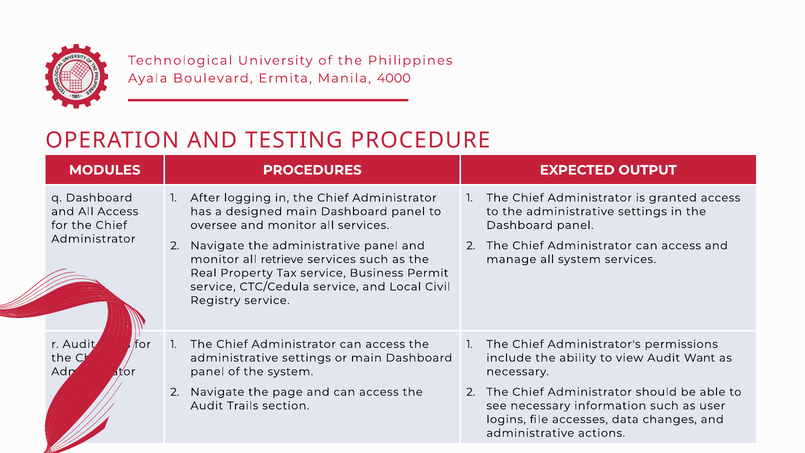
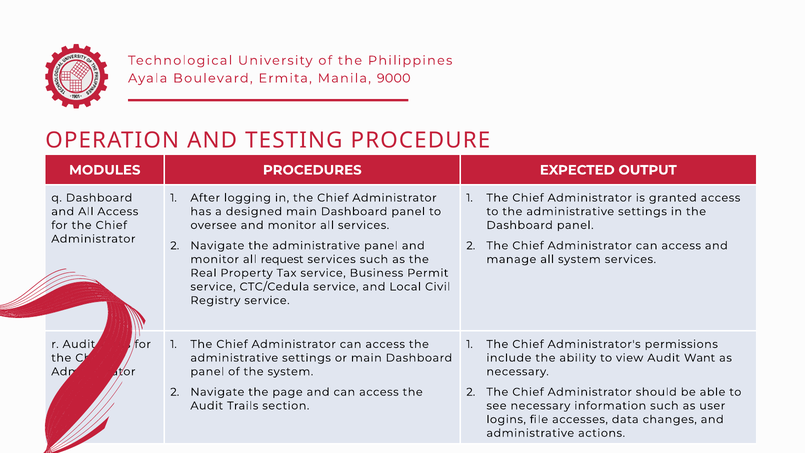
4000: 4000 -> 9000
retrieve: retrieve -> request
